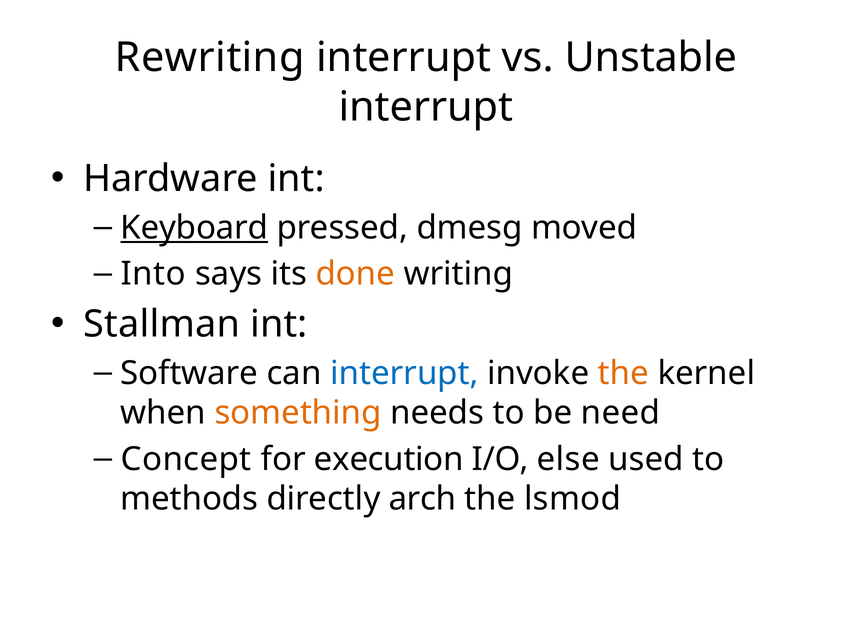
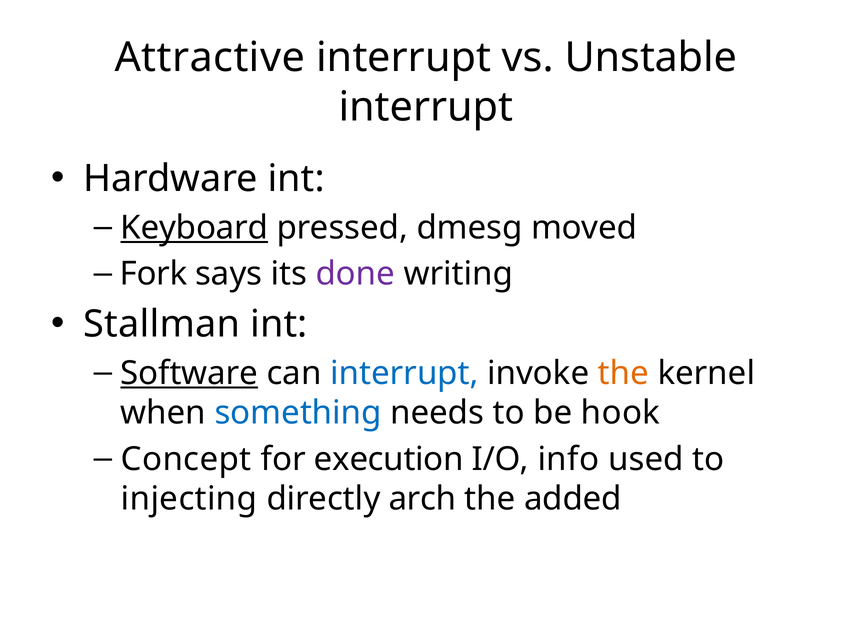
Rewriting: Rewriting -> Attractive
Into: Into -> Fork
done colour: orange -> purple
Software underline: none -> present
something colour: orange -> blue
need: need -> hook
else: else -> info
methods: methods -> injecting
lsmod: lsmod -> added
